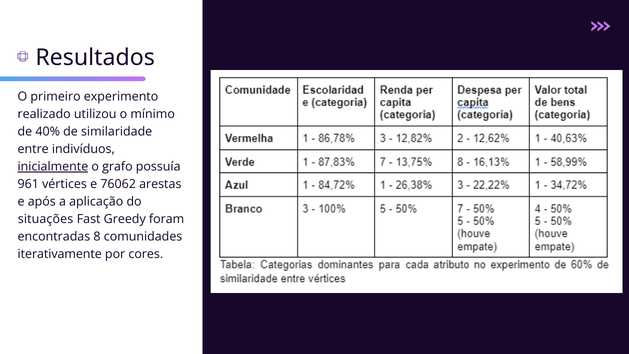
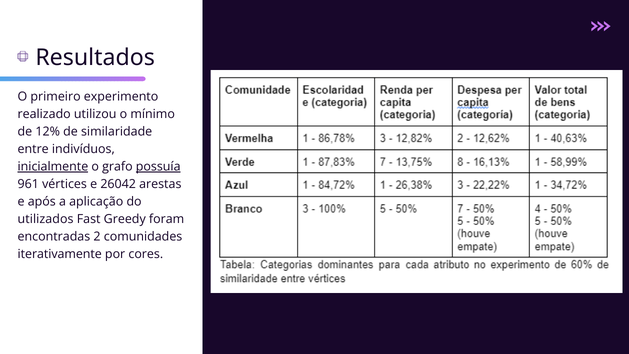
40%: 40% -> 12%
possuía underline: none -> present
76062: 76062 -> 26042
situações: situações -> utilizados
8: 8 -> 2
